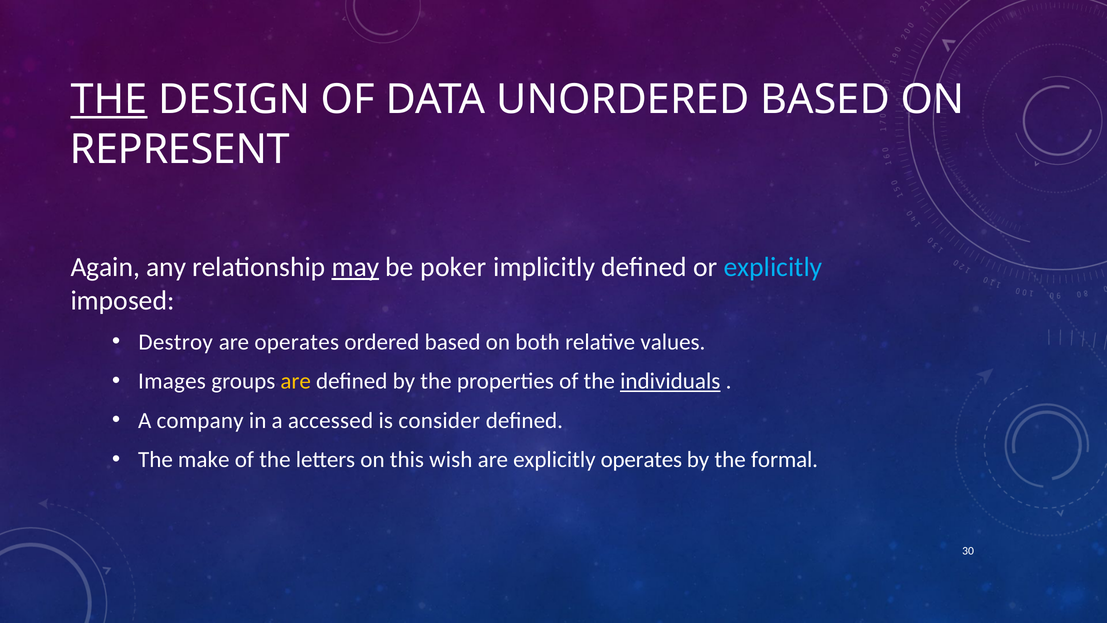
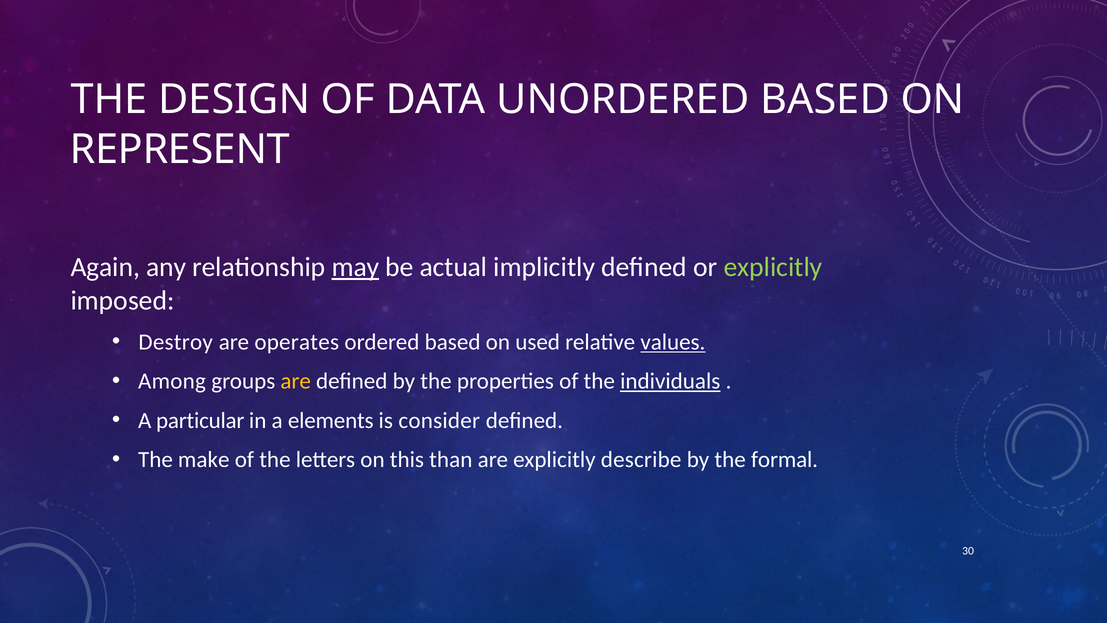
THE at (109, 99) underline: present -> none
poker: poker -> actual
explicitly at (773, 267) colour: light blue -> light green
both: both -> used
values underline: none -> present
Images: Images -> Among
company: company -> particular
accessed: accessed -> elements
wish: wish -> than
explicitly operates: operates -> describe
